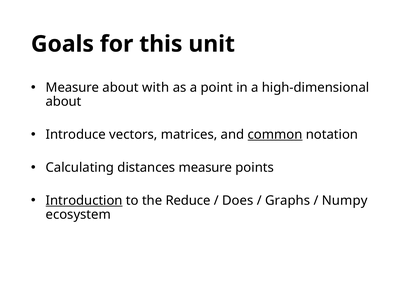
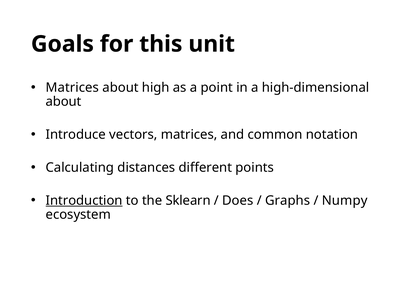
Measure at (72, 87): Measure -> Matrices
with: with -> high
common underline: present -> none
distances measure: measure -> different
Reduce: Reduce -> Sklearn
